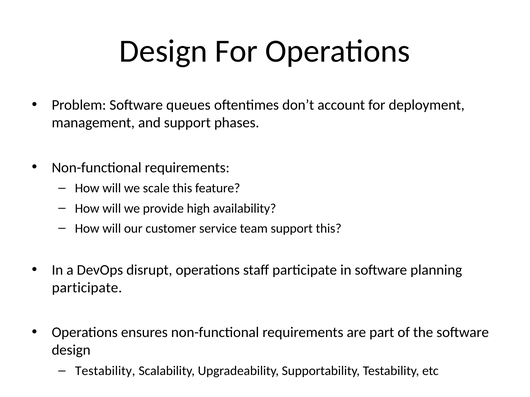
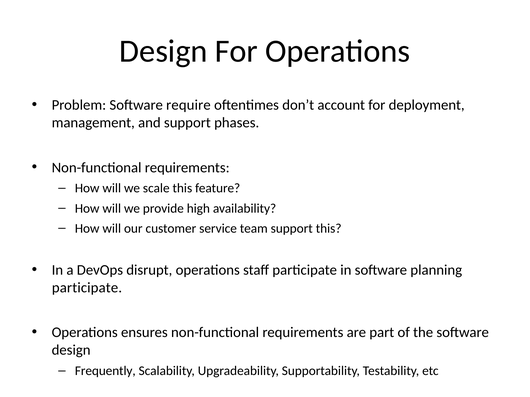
queues: queues -> require
Testability at (105, 371): Testability -> Frequently
